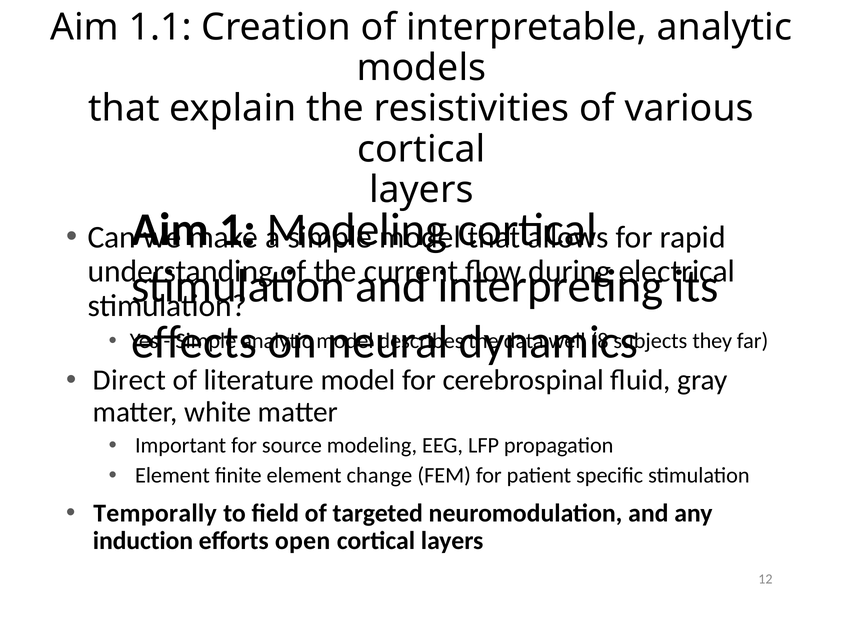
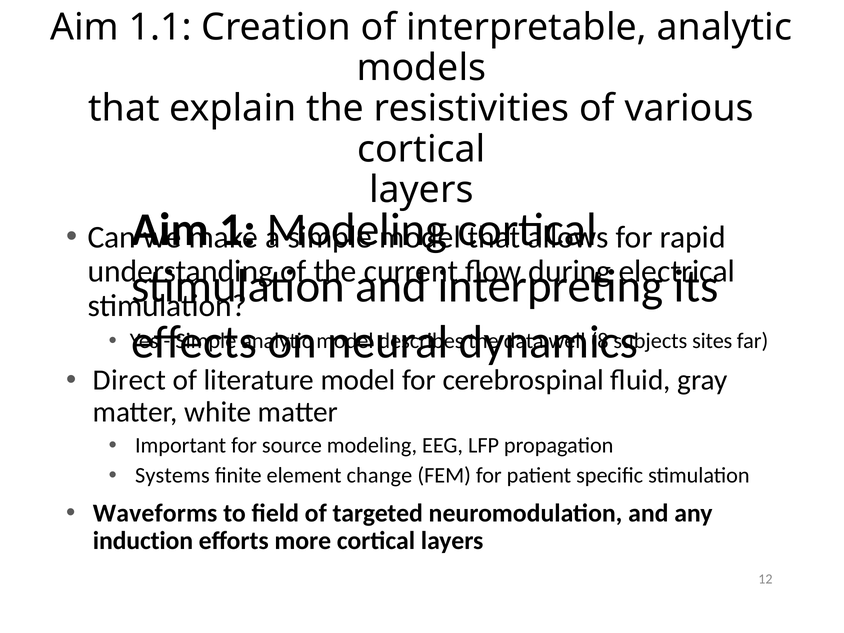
they: they -> sites
Element at (172, 475): Element -> Systems
Temporally: Temporally -> Waveforms
open: open -> more
